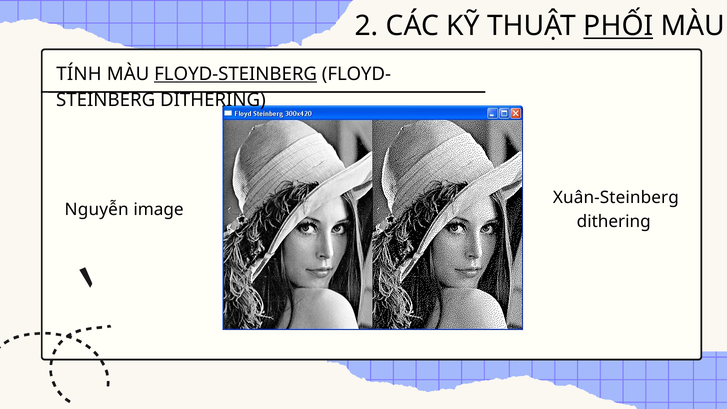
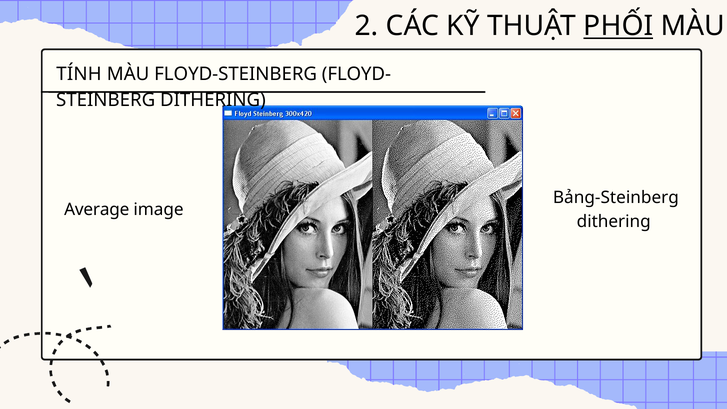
FLOYD-STEINBERG underline: present -> none
Xuân-Steinberg: Xuân-Steinberg -> Bảng-Steinberg
Nguyễn: Nguyễn -> Average
